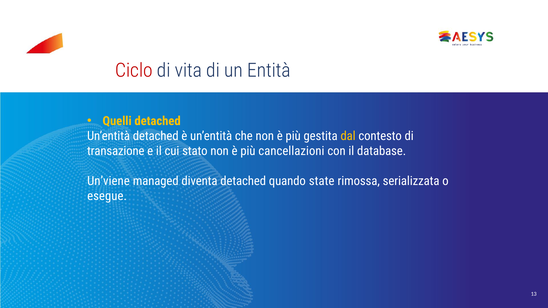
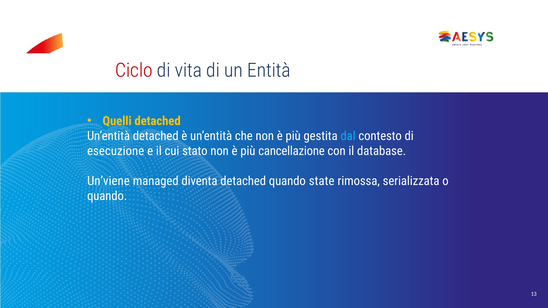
dal colour: yellow -> light blue
transazione: transazione -> esecuzione
cancellazioni: cancellazioni -> cancellazione
esegue at (107, 196): esegue -> quando
